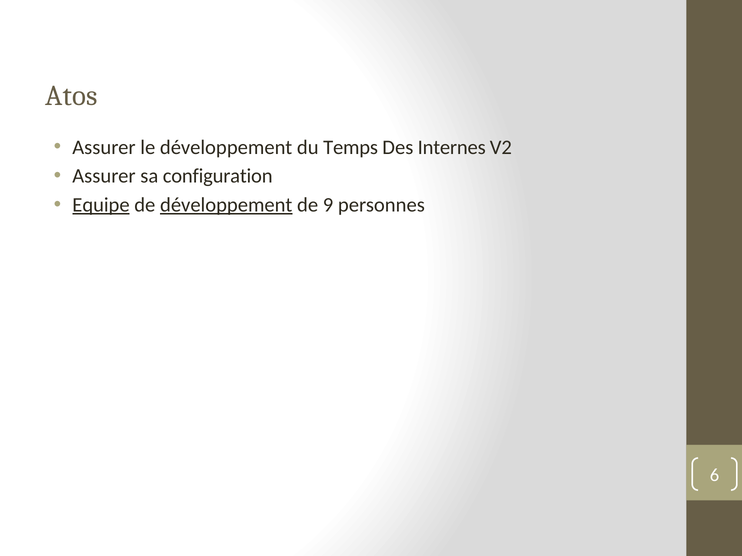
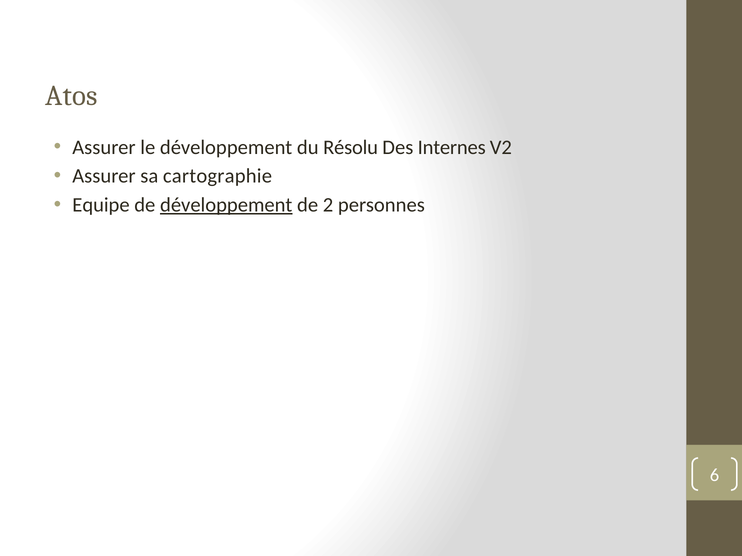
Temps: Temps -> Résolu
configuration: configuration -> cartographie
Equipe underline: present -> none
9: 9 -> 2
